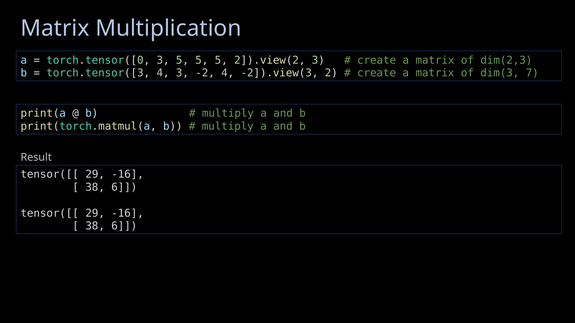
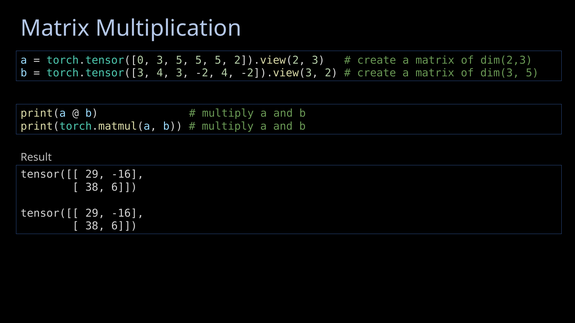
dim(3 7: 7 -> 5
